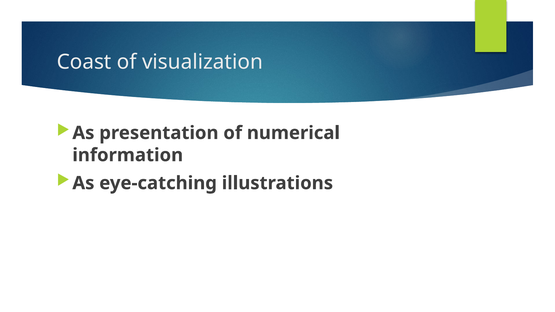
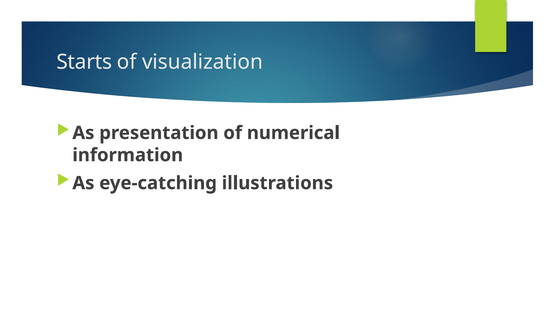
Coast: Coast -> Starts
